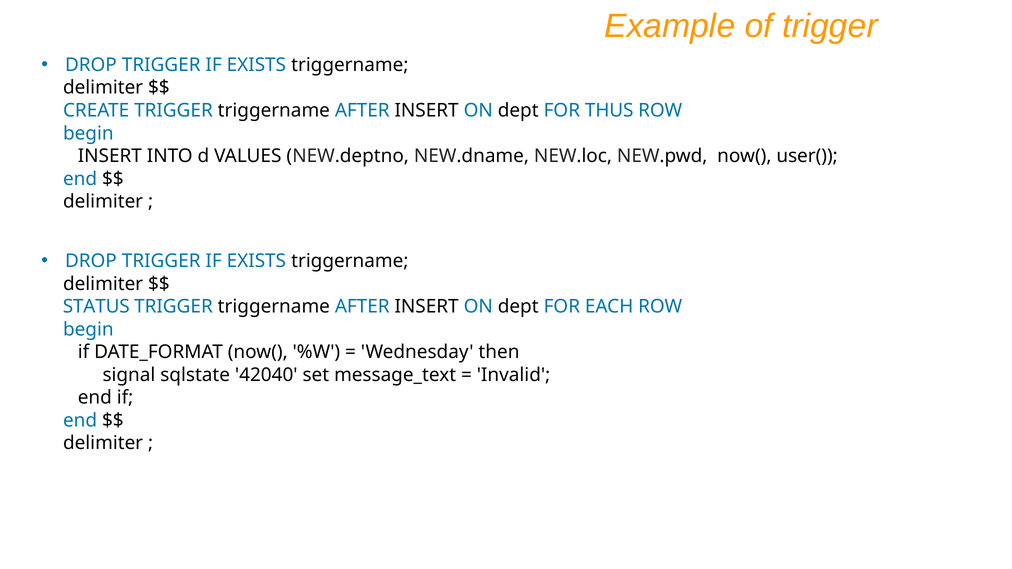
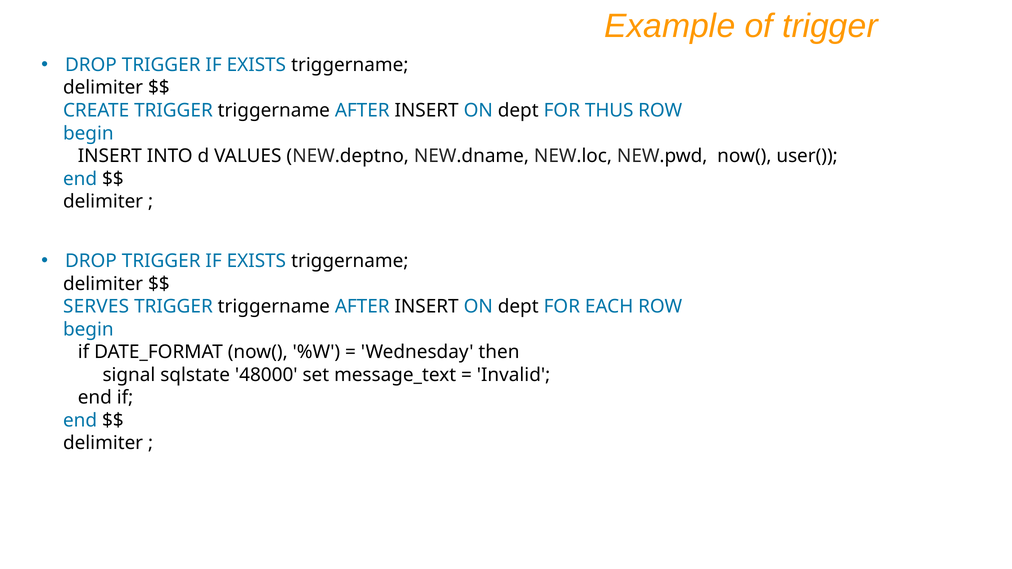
STATUS: STATUS -> SERVES
42040: 42040 -> 48000
